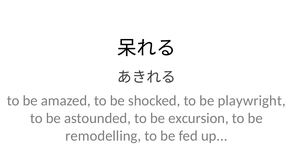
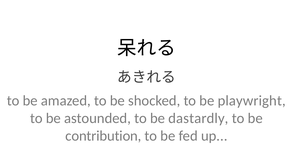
excursion: excursion -> dastardly
remodelling: remodelling -> contribution
